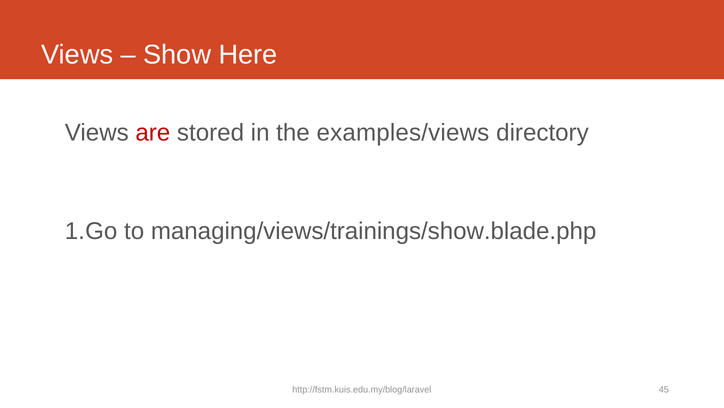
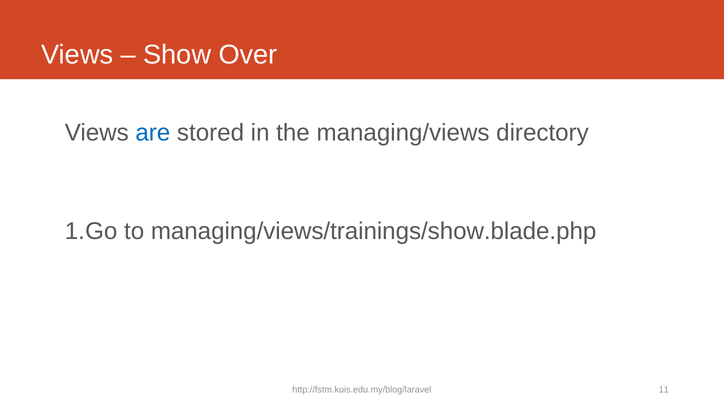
Here: Here -> Over
are colour: red -> blue
examples/views: examples/views -> managing/views
45: 45 -> 11
